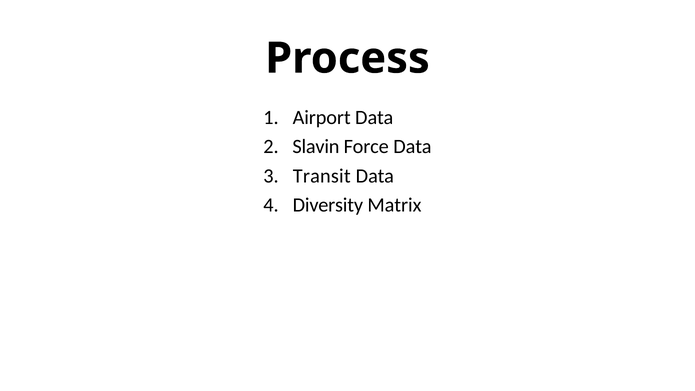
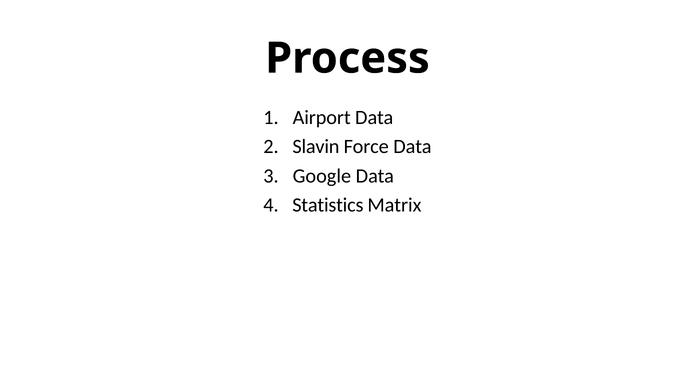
Transit: Transit -> Google
Diversity: Diversity -> Statistics
